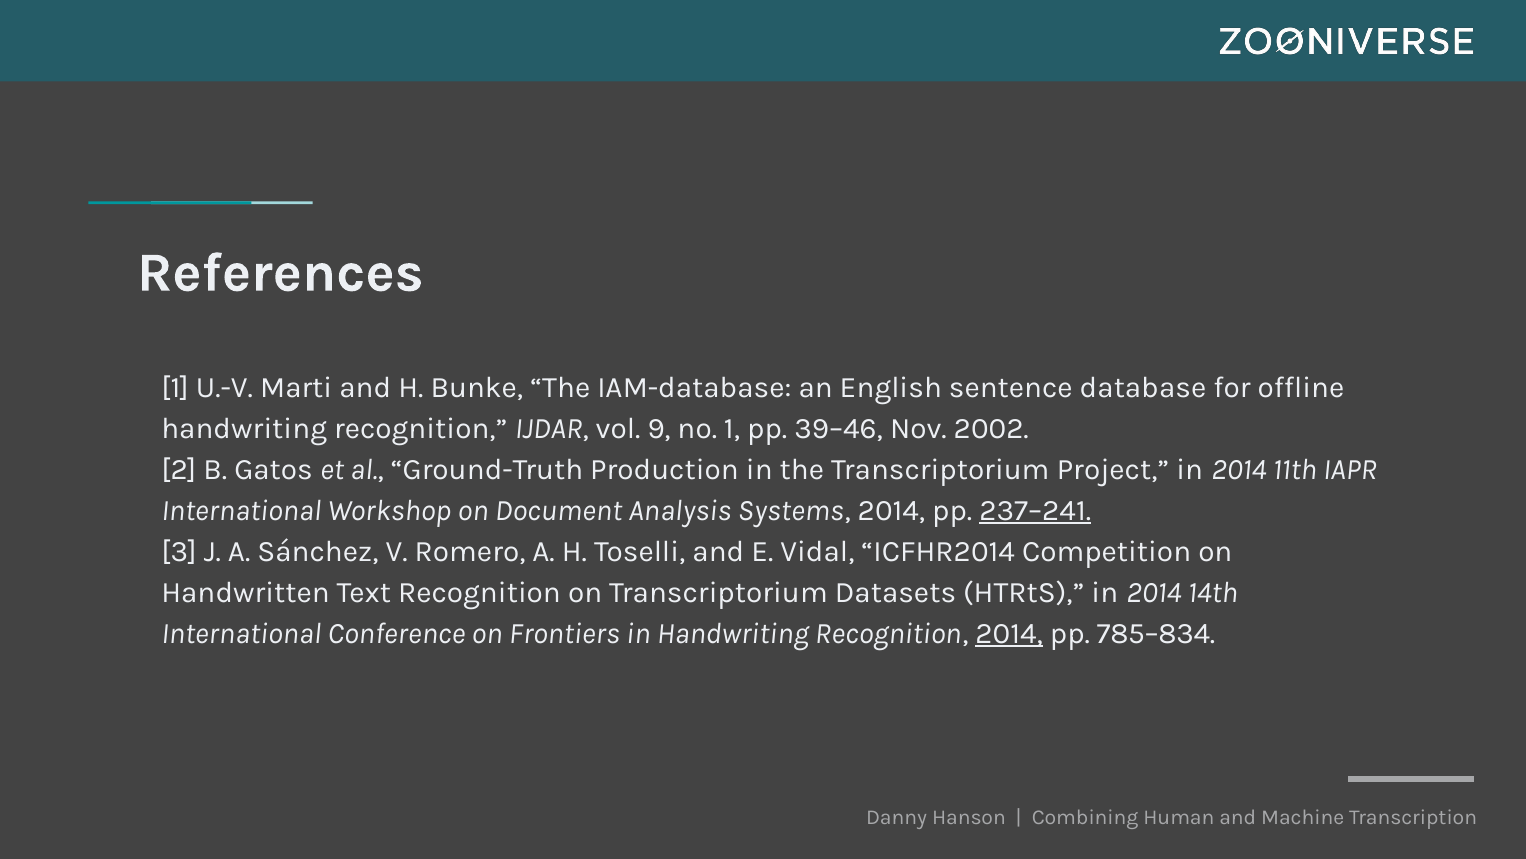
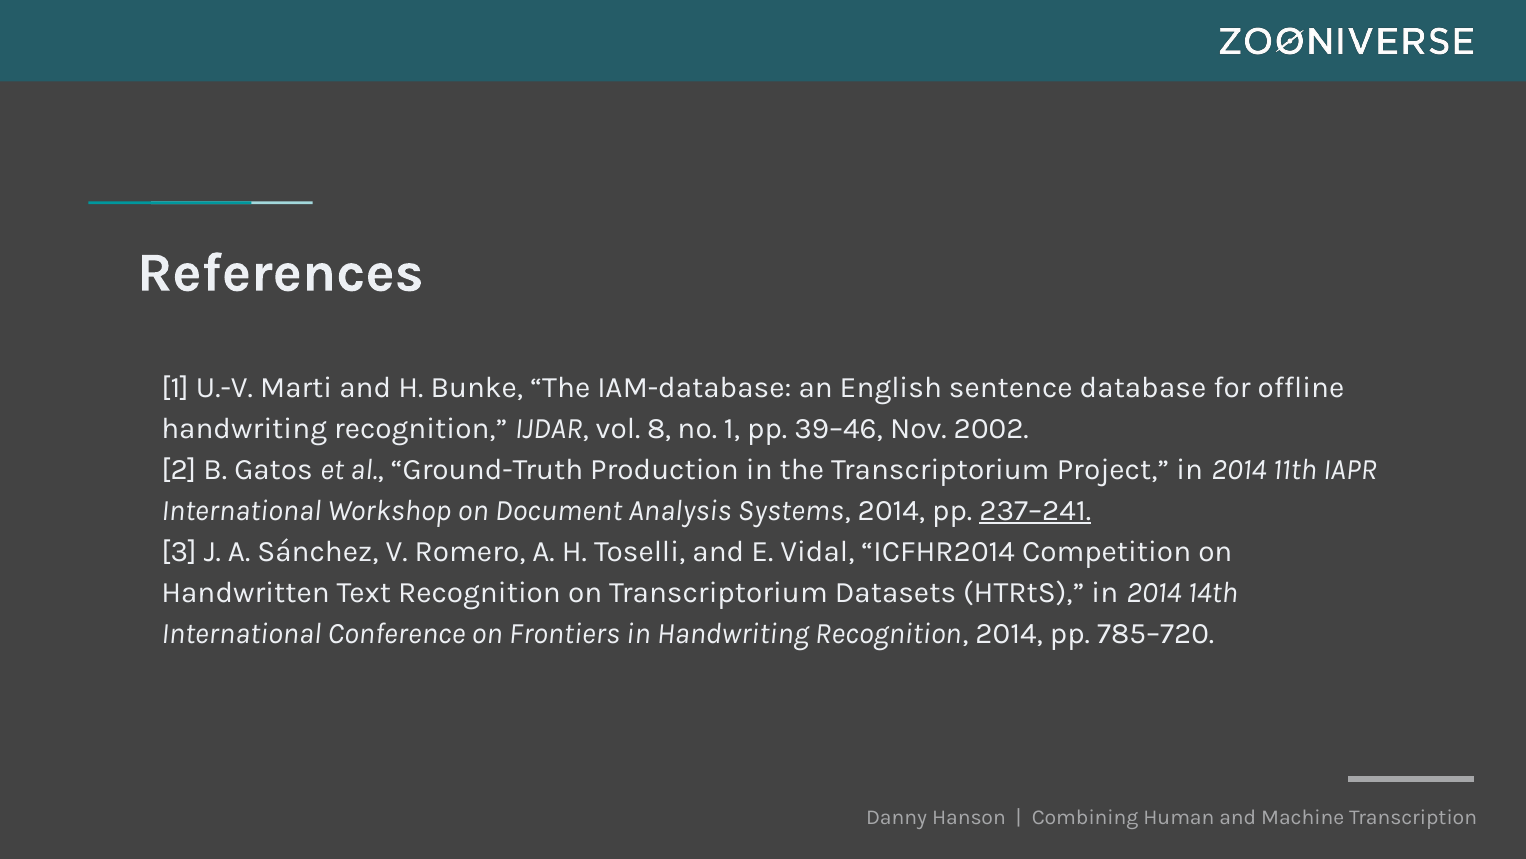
9: 9 -> 8
2014 at (1009, 633) underline: present -> none
785–834: 785–834 -> 785–720
